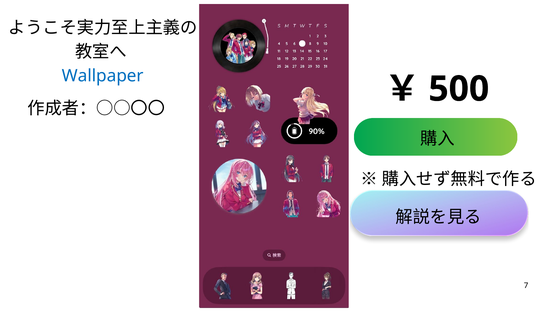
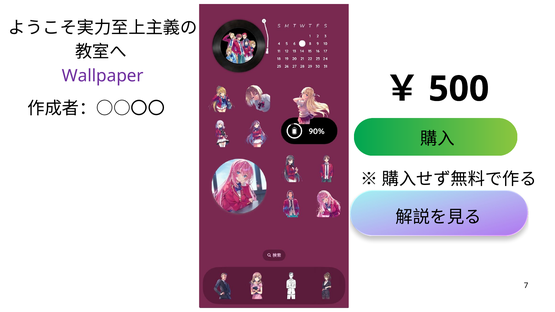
Wallpaper colour: blue -> purple
